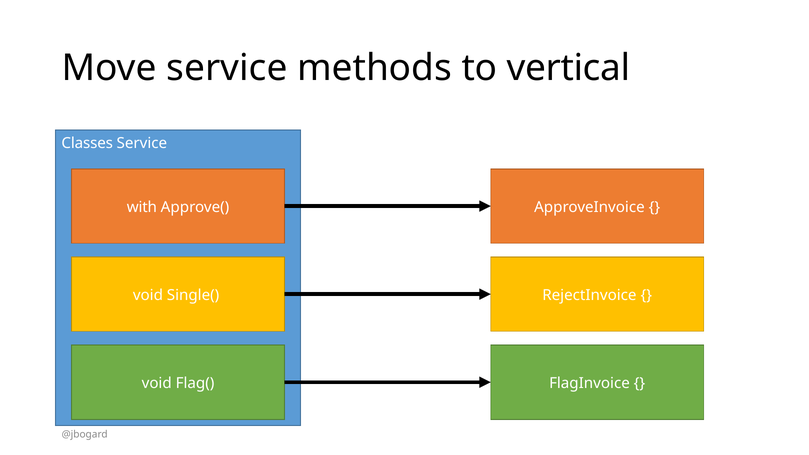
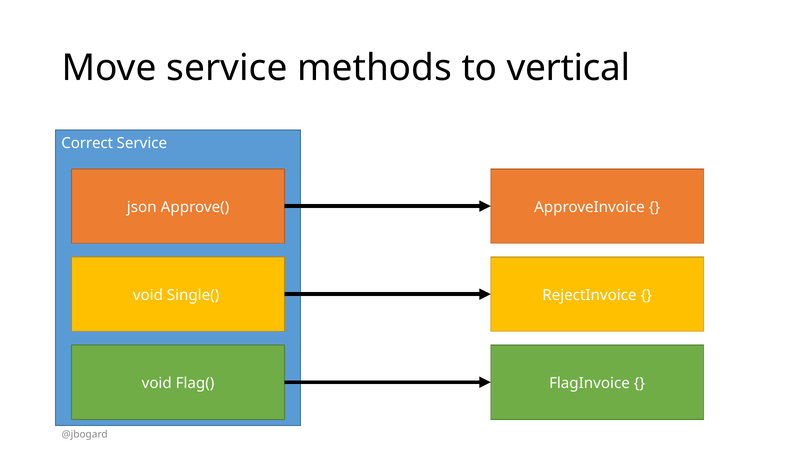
Classes: Classes -> Correct
with: with -> json
